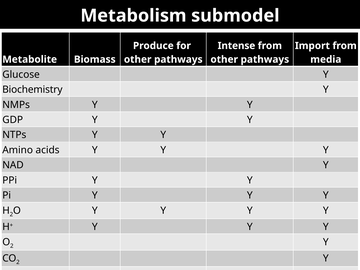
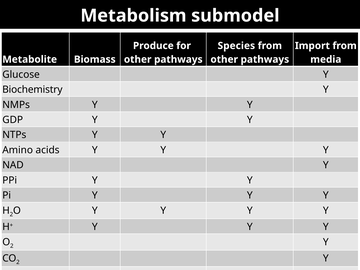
Intense: Intense -> Species
